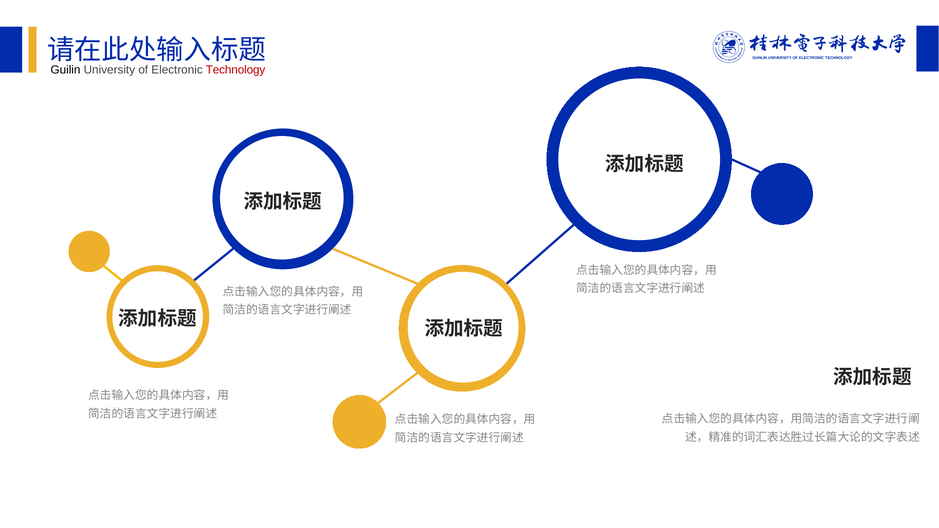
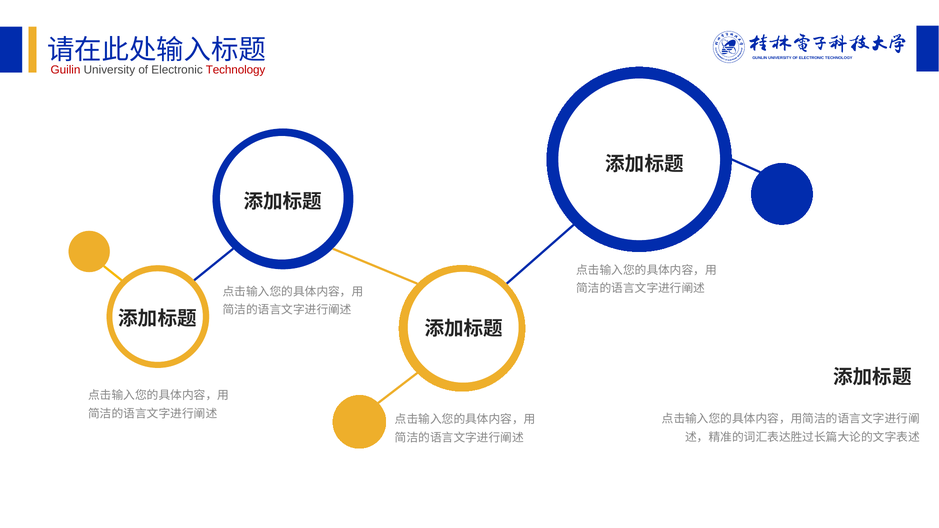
Guilin colour: black -> red
